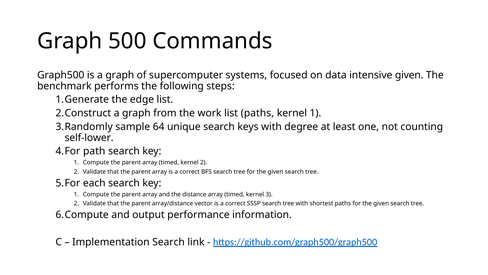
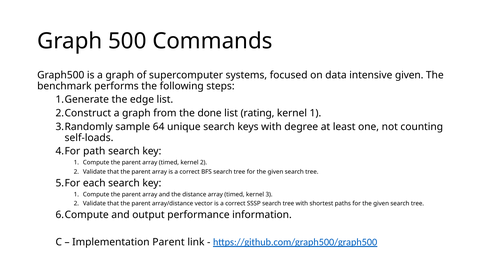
work: work -> done
list paths: paths -> rating
self-lower: self-lower -> self-loads
Implementation Search: Search -> Parent
